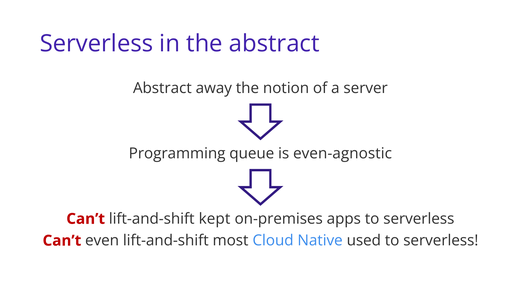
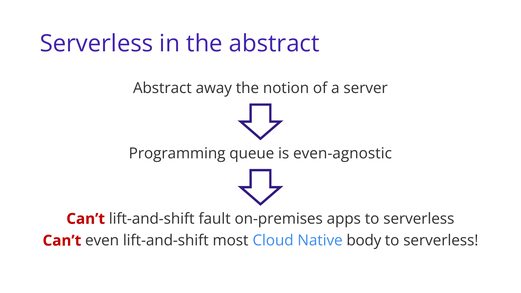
kept: kept -> fault
used: used -> body
